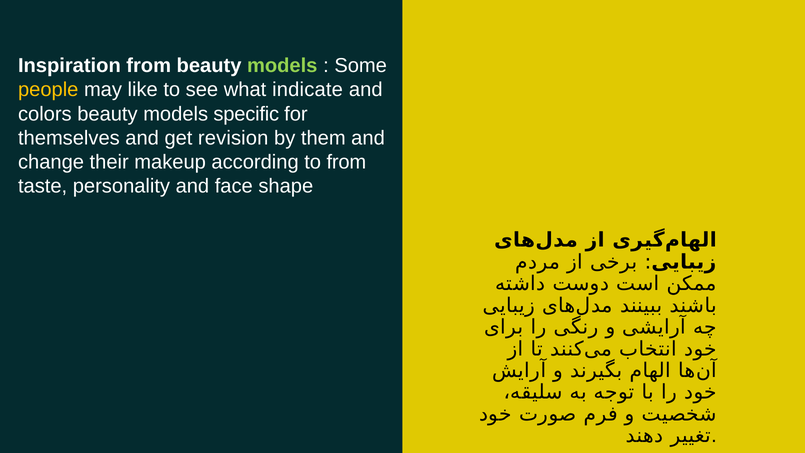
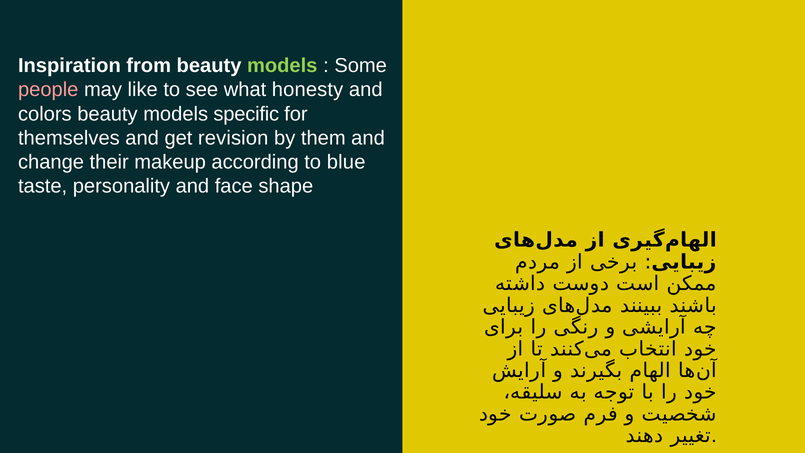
people colour: yellow -> pink
indicate: indicate -> honesty
to from: from -> blue
